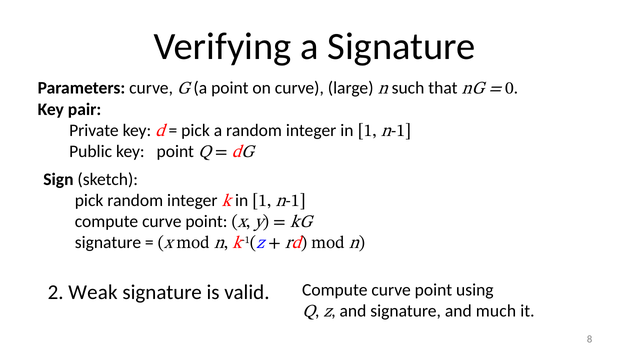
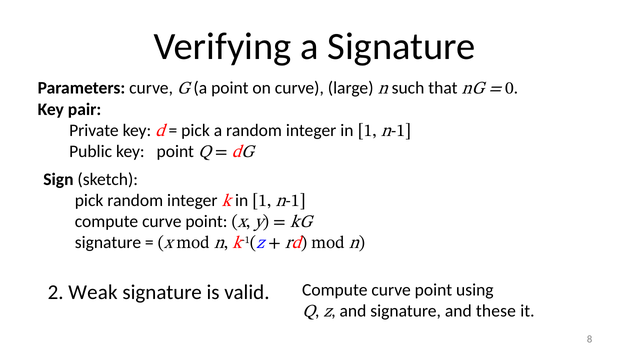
much: much -> these
